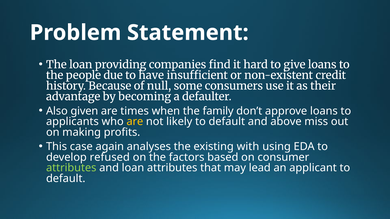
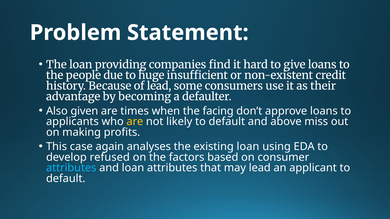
have: have -> huge
of null: null -> lead
family: family -> facing
existing with: with -> loan
attributes at (71, 168) colour: light green -> light blue
